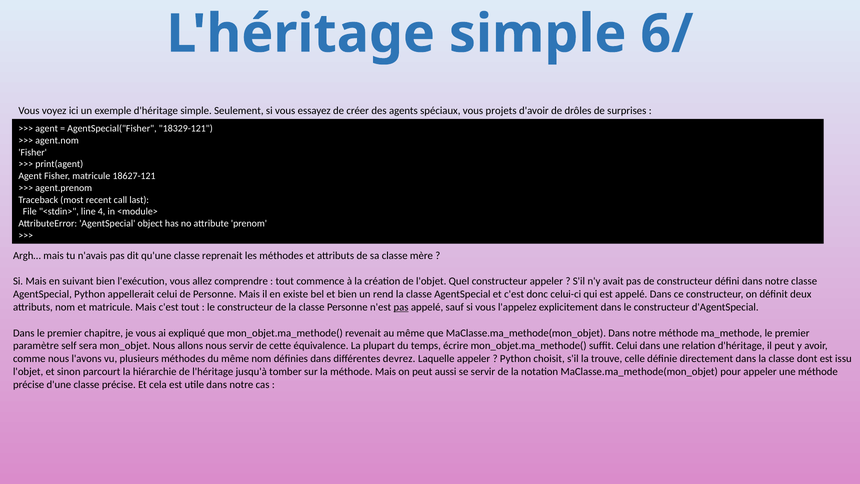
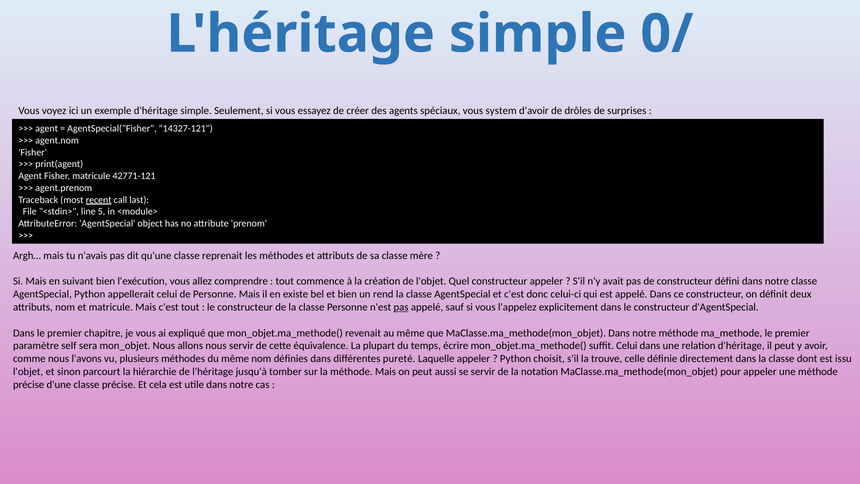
6/: 6/ -> 0/
projets: projets -> system
18329-121: 18329-121 -> 14327-121
18627-121: 18627-121 -> 42771-121
recent underline: none -> present
4: 4 -> 5
devrez: devrez -> pureté
